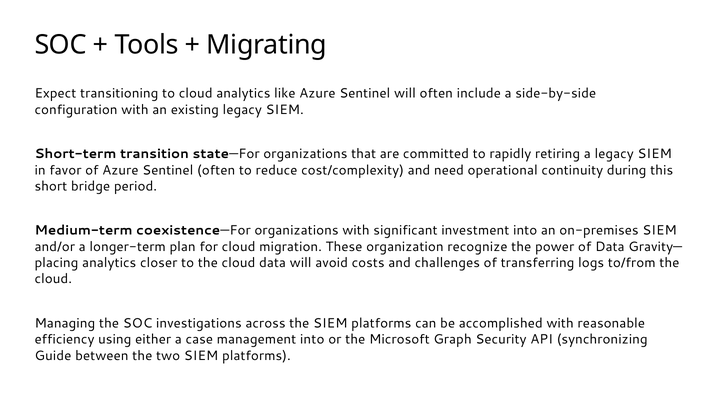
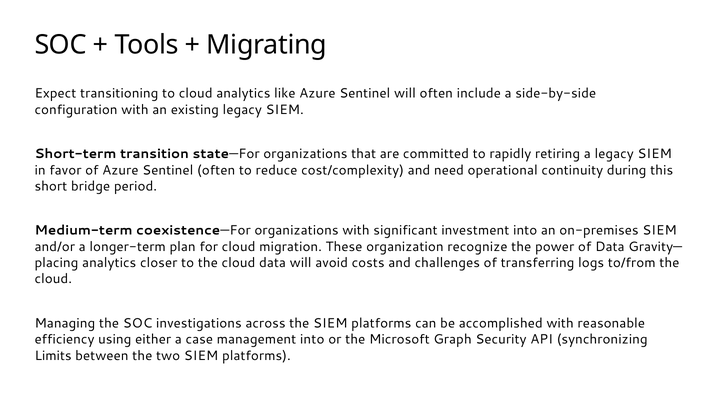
Guide: Guide -> Limits
